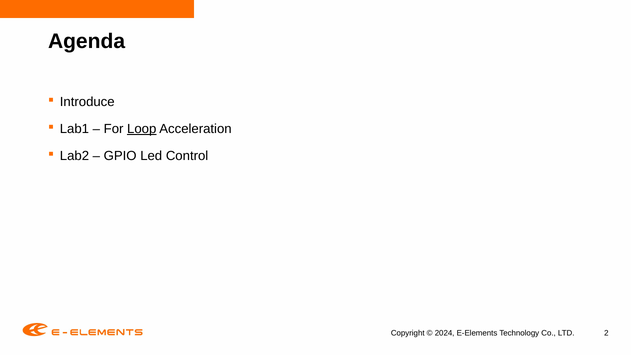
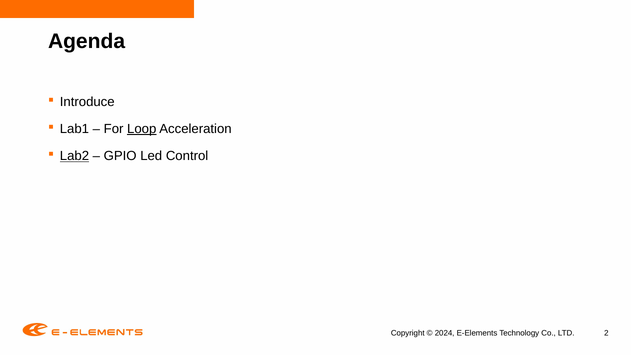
Lab2 underline: none -> present
